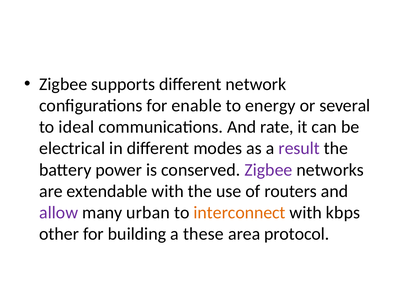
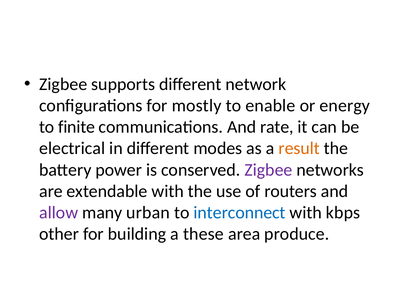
enable: enable -> mostly
energy: energy -> enable
several: several -> energy
ideal: ideal -> finite
result colour: purple -> orange
interconnect colour: orange -> blue
protocol: protocol -> produce
